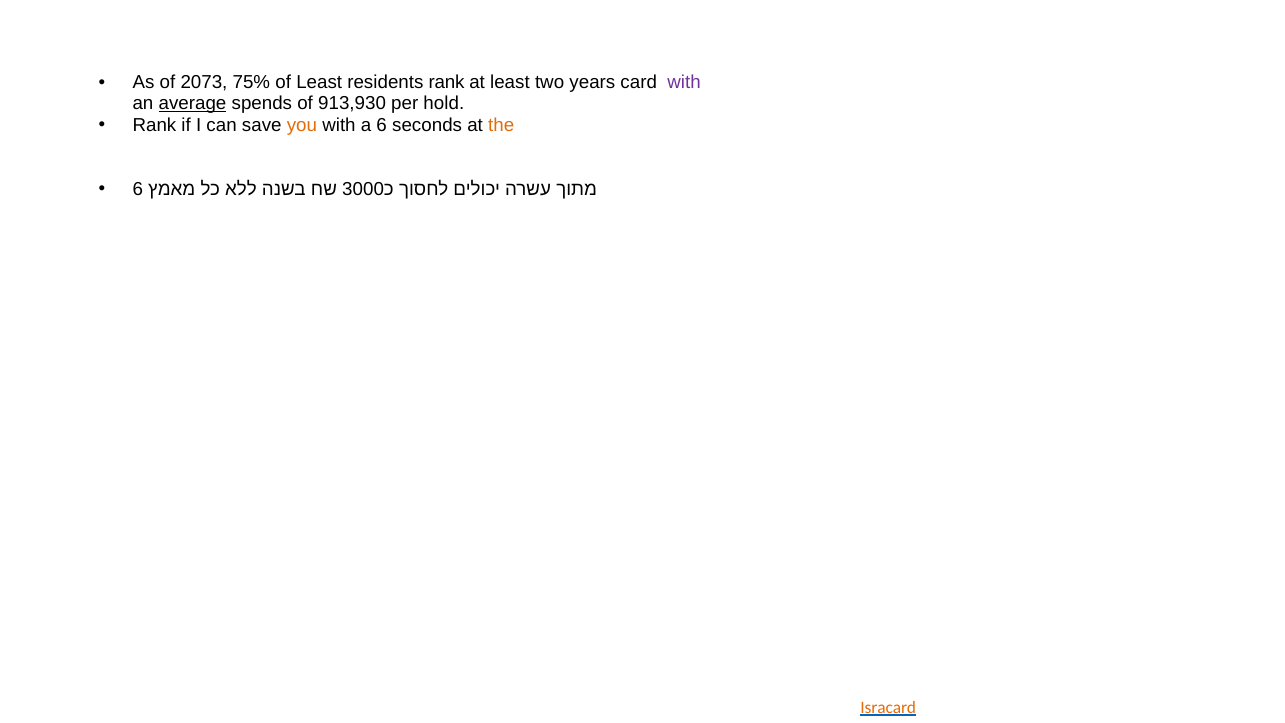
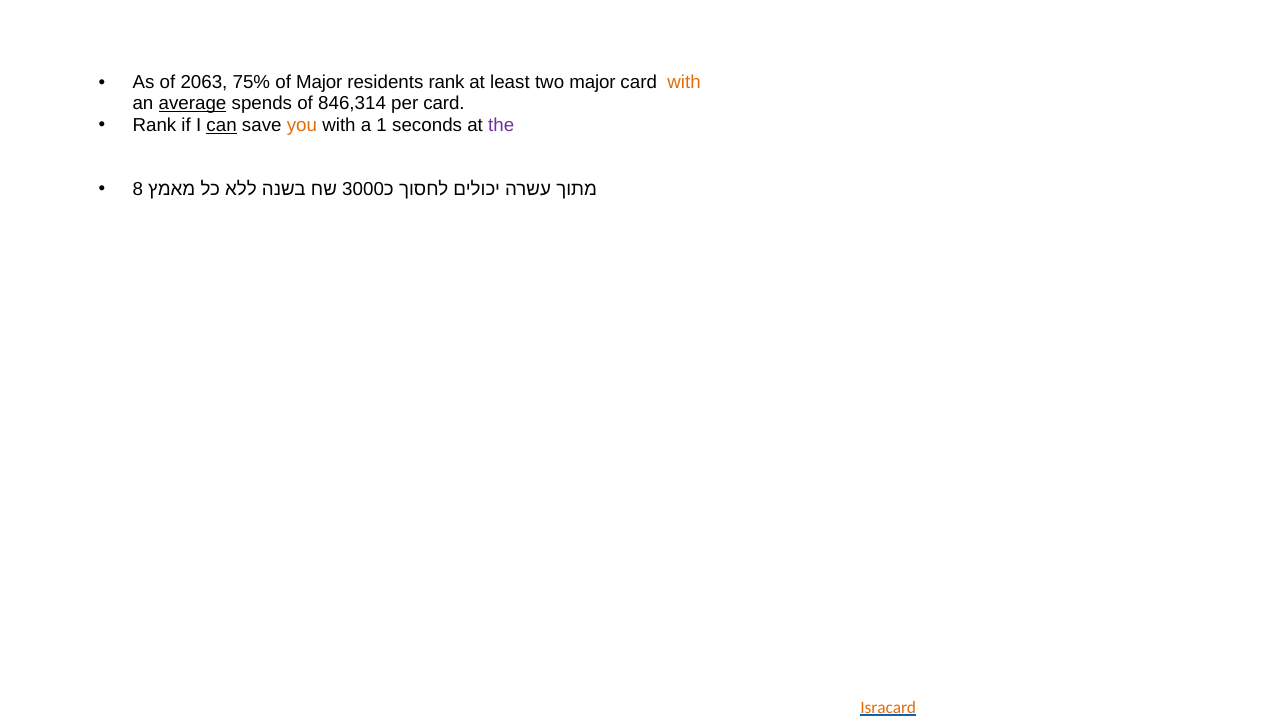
2073: 2073 -> 2063
of Least: Least -> Major
two years: years -> major
with at (684, 82) colour: purple -> orange
913,930: 913,930 -> 846,314
per hold: hold -> card
can underline: none -> present
a 6: 6 -> 1
the colour: orange -> purple
6 at (138, 189): 6 -> 8
